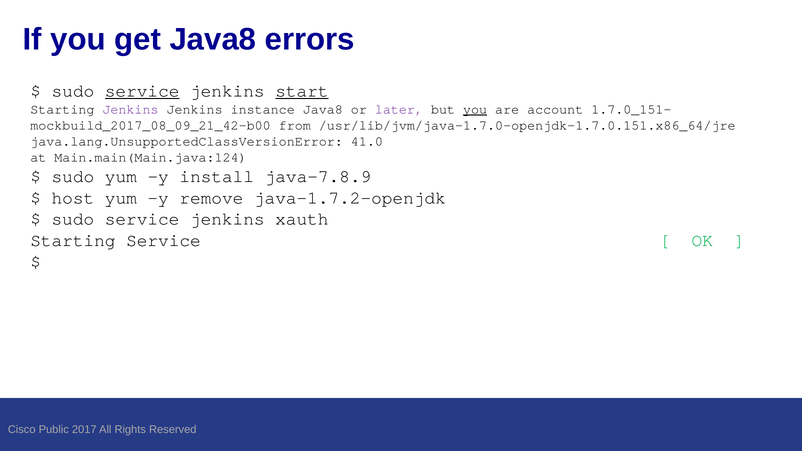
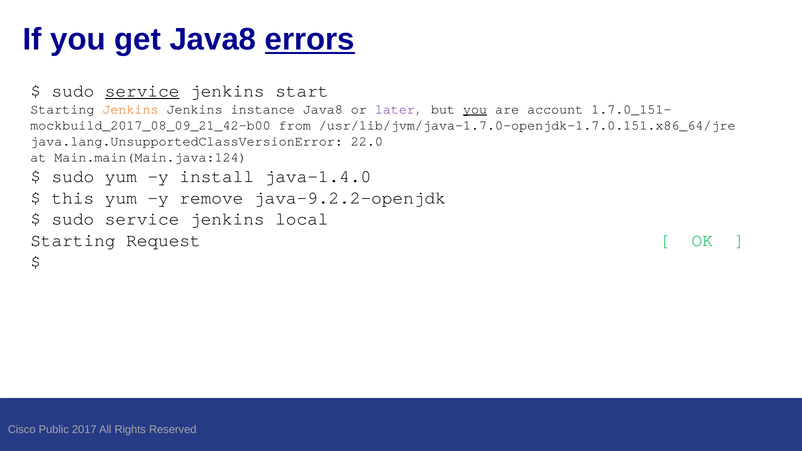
errors underline: none -> present
start underline: present -> none
Jenkins at (130, 109) colour: purple -> orange
41.0: 41.0 -> 22.0
java-7.8.9: java-7.8.9 -> java-1.4.0
host: host -> this
java-1.7.2-openjdk: java-1.7.2-openjdk -> java-9.2.2-openjdk
xauth: xauth -> local
Starting Service: Service -> Request
